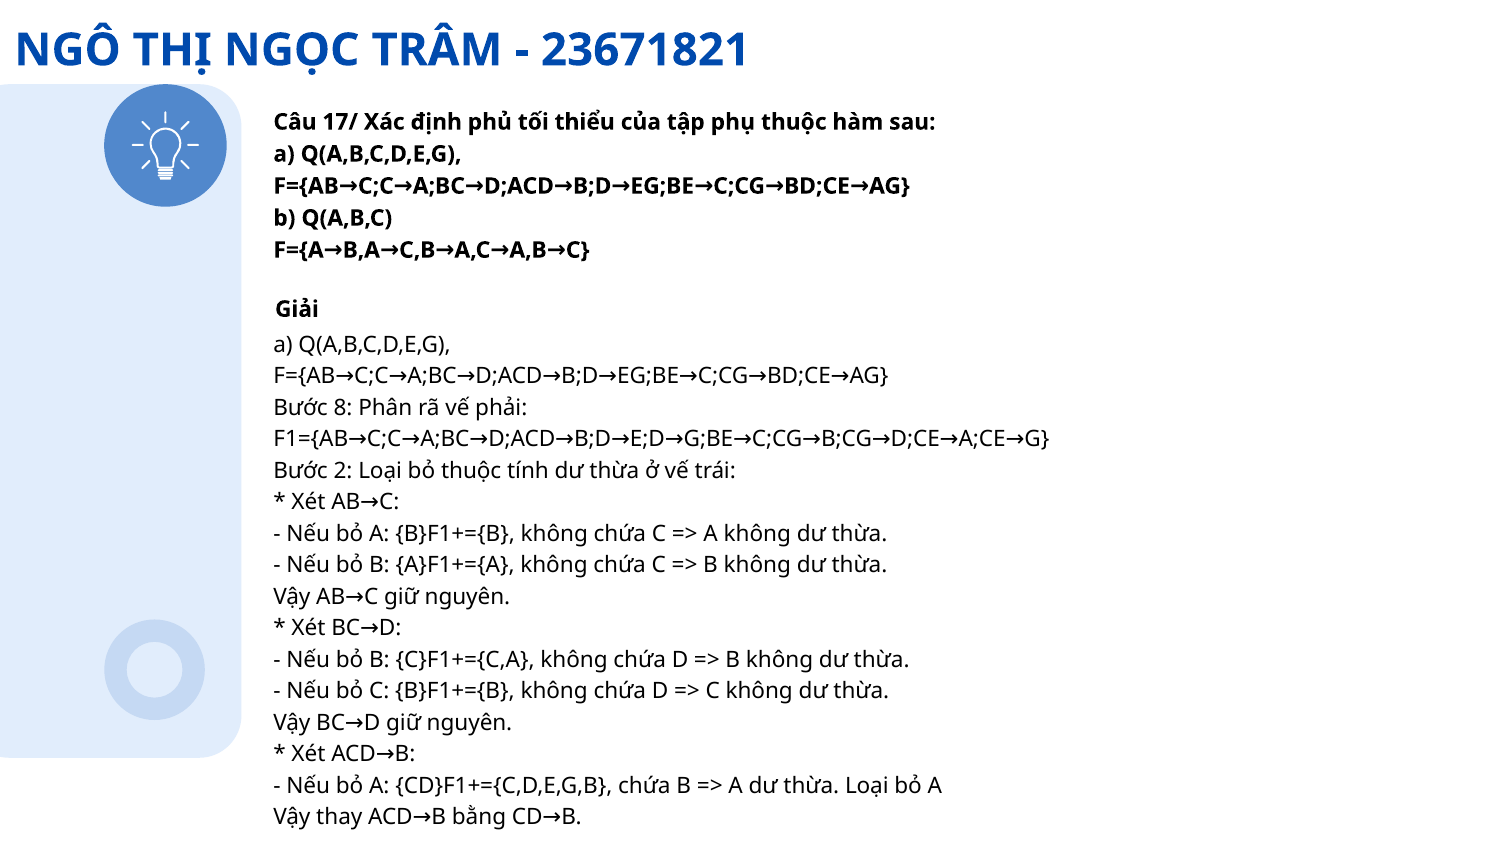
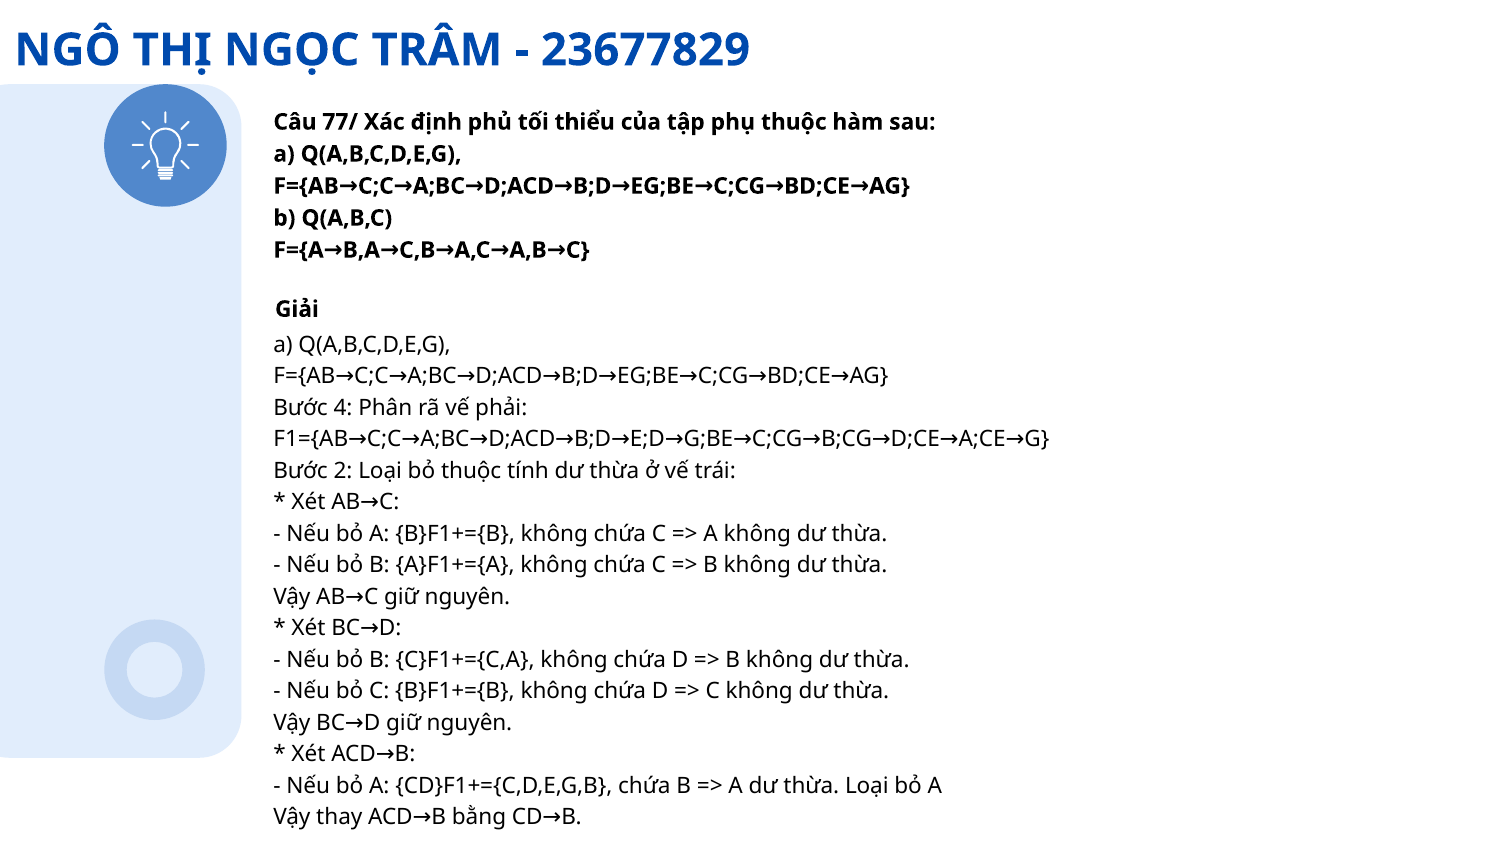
23671821: 23671821 -> 23677829
17/: 17/ -> 77/
8: 8 -> 4
